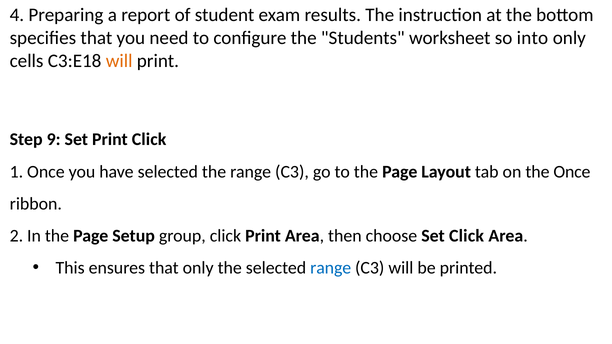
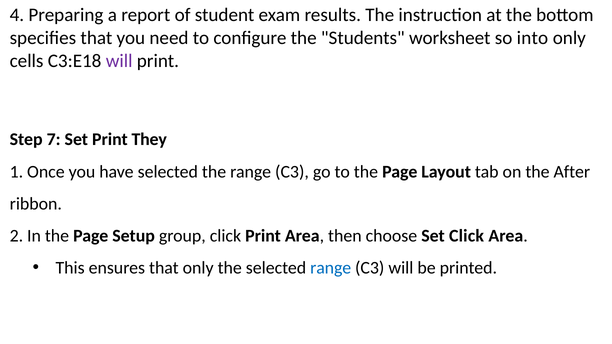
will at (119, 61) colour: orange -> purple
9: 9 -> 7
Print Click: Click -> They
the Once: Once -> After
